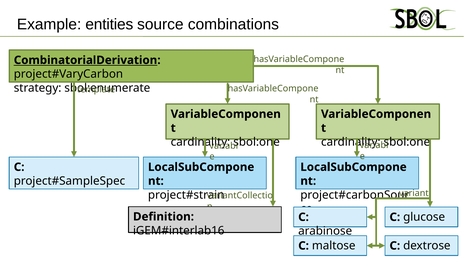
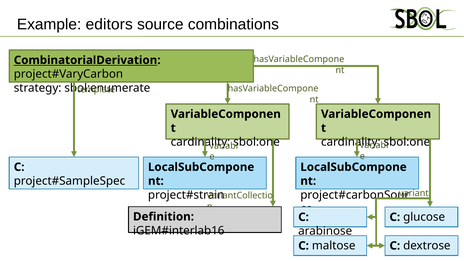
entities: entities -> editors
